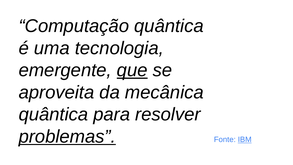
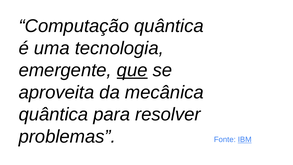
problemas underline: present -> none
